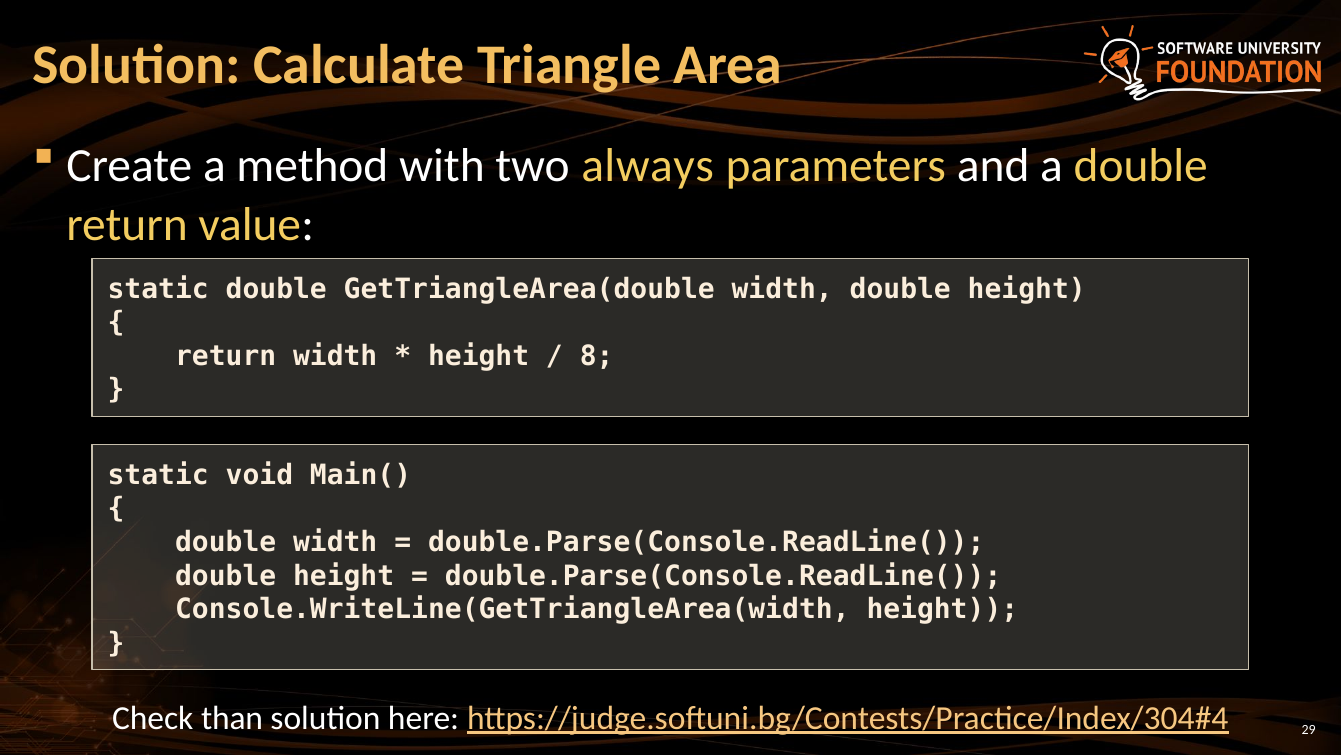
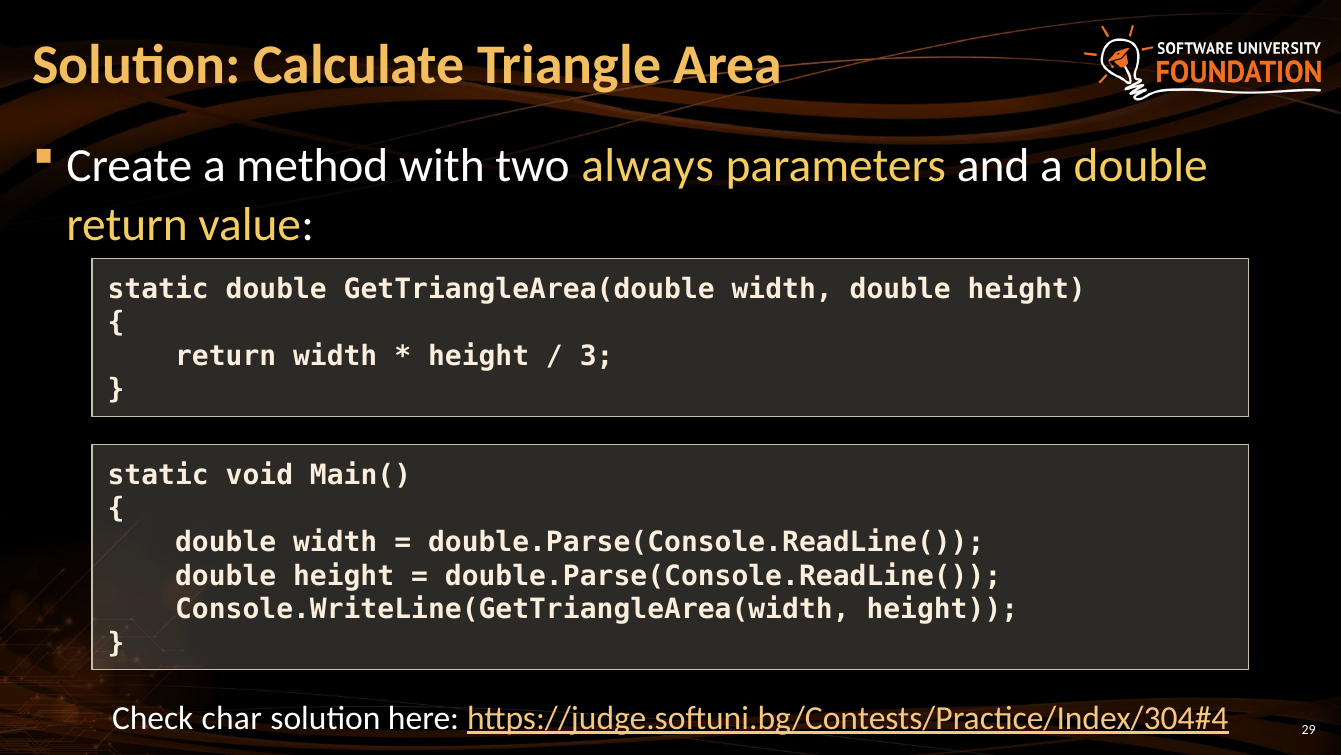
8: 8 -> 3
than: than -> char
